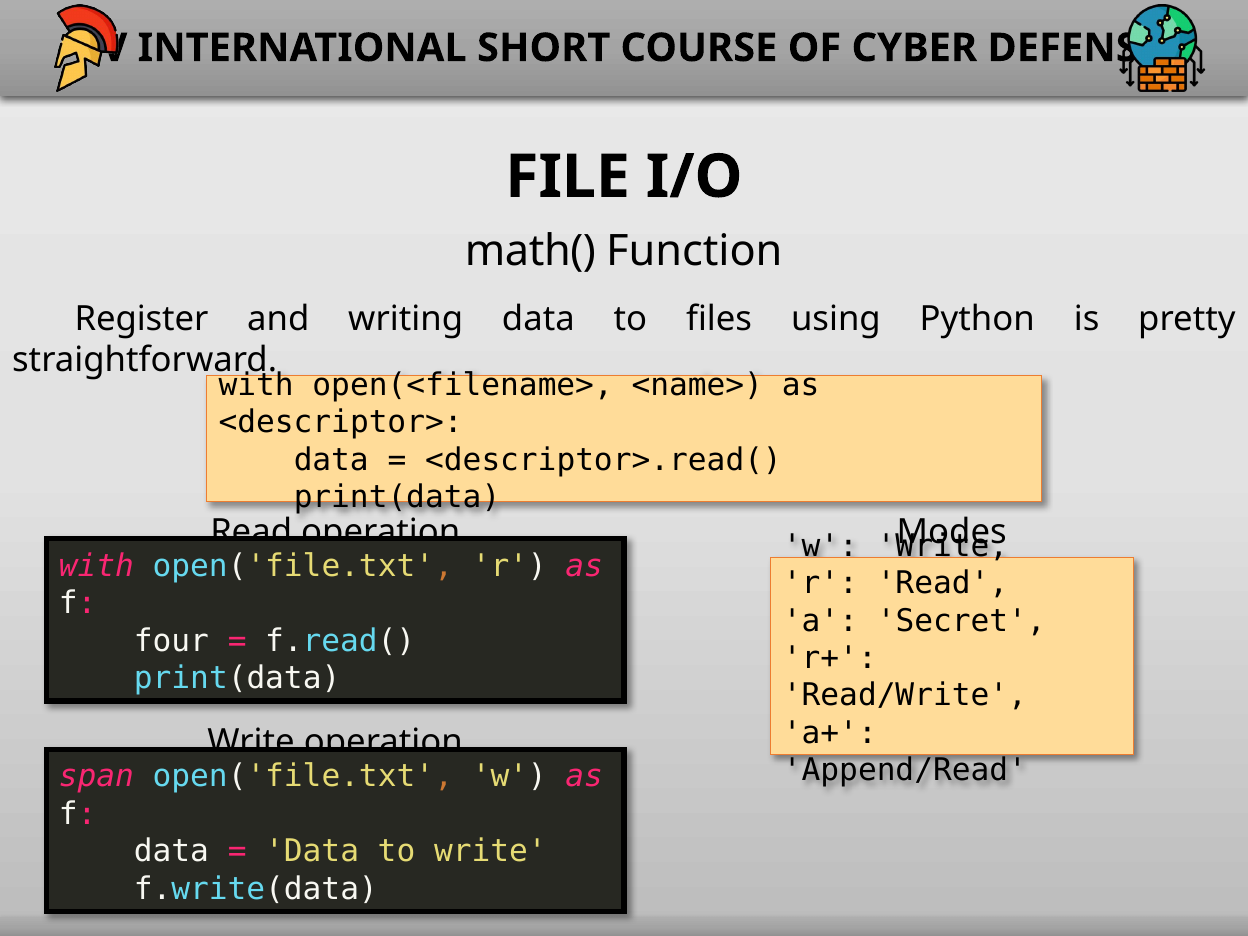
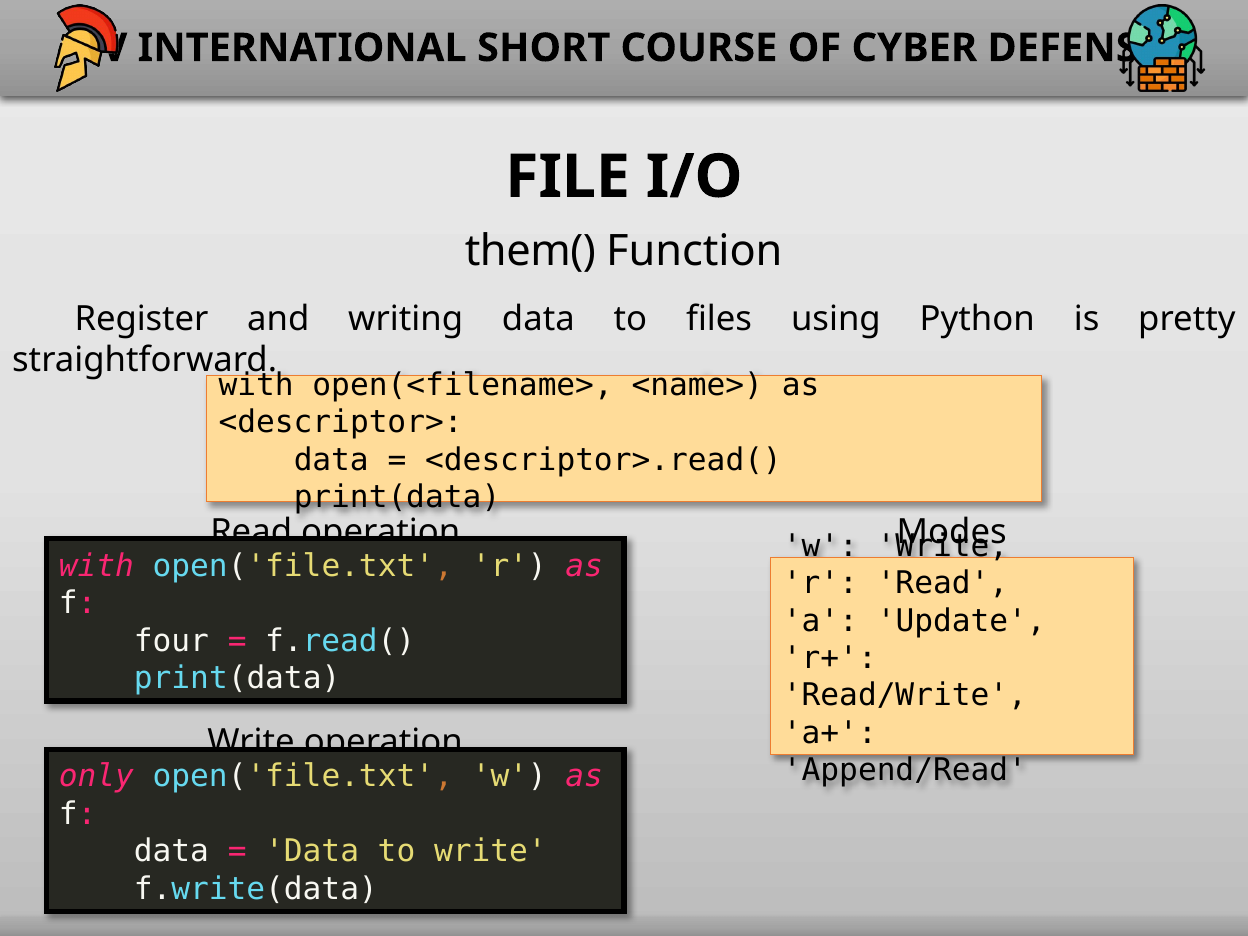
math(: math( -> them(
Secret: Secret -> Update
span: span -> only
